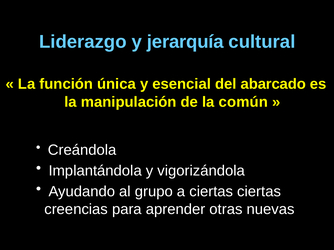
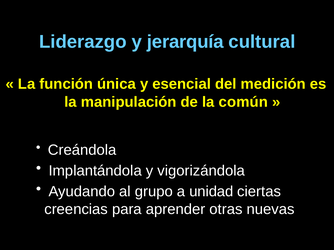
abarcado: abarcado -> medición
a ciertas: ciertas -> unidad
